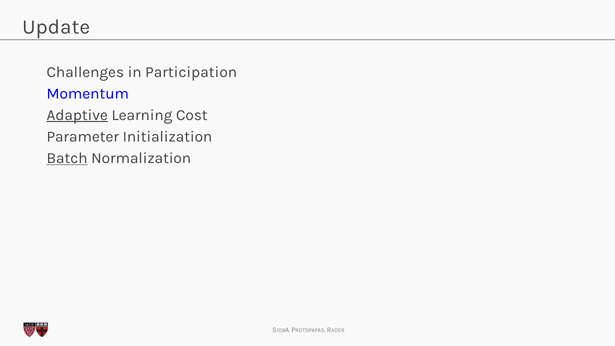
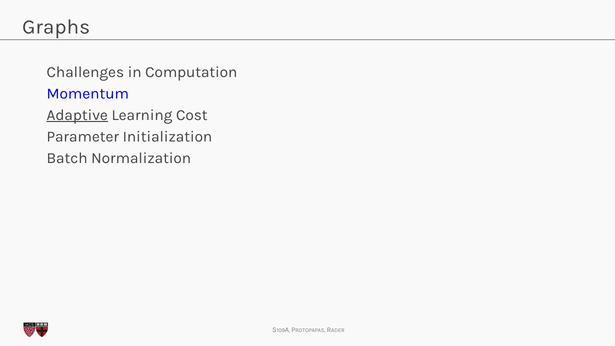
Update: Update -> Graphs
Participation: Participation -> Computation
Batch underline: present -> none
